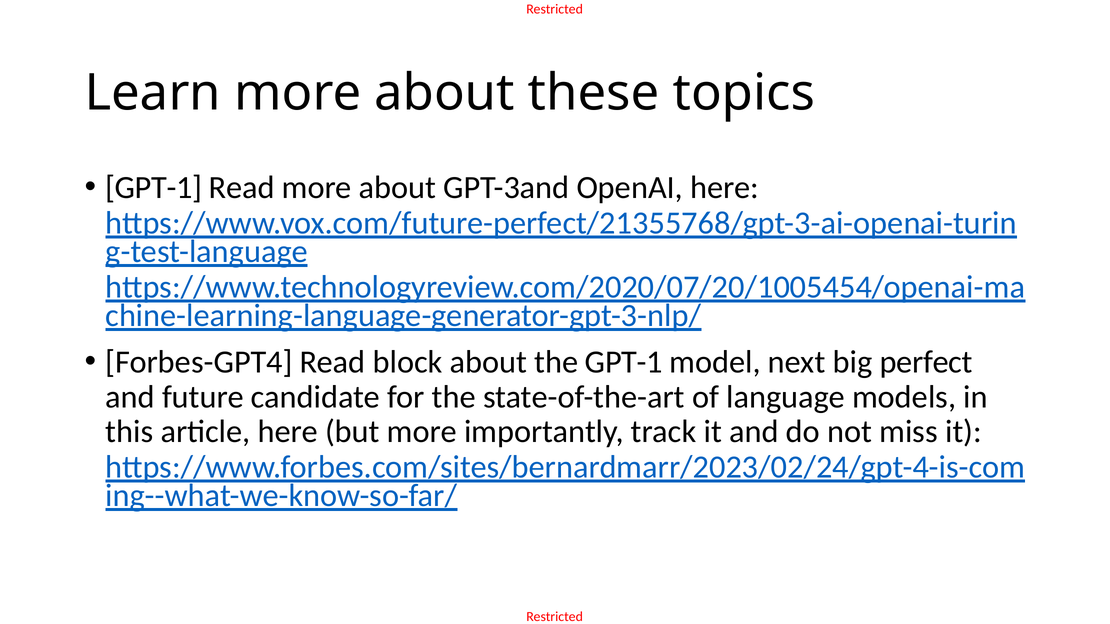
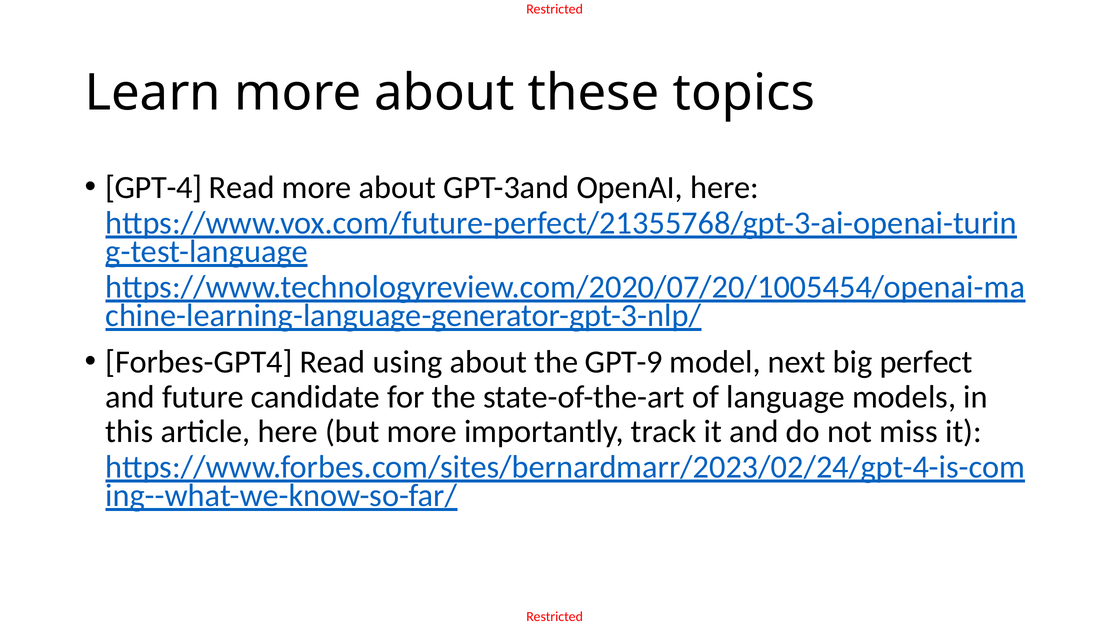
GPT-1 at (154, 188): GPT-1 -> GPT-4
block: block -> using
the GPT-1: GPT-1 -> GPT-9
